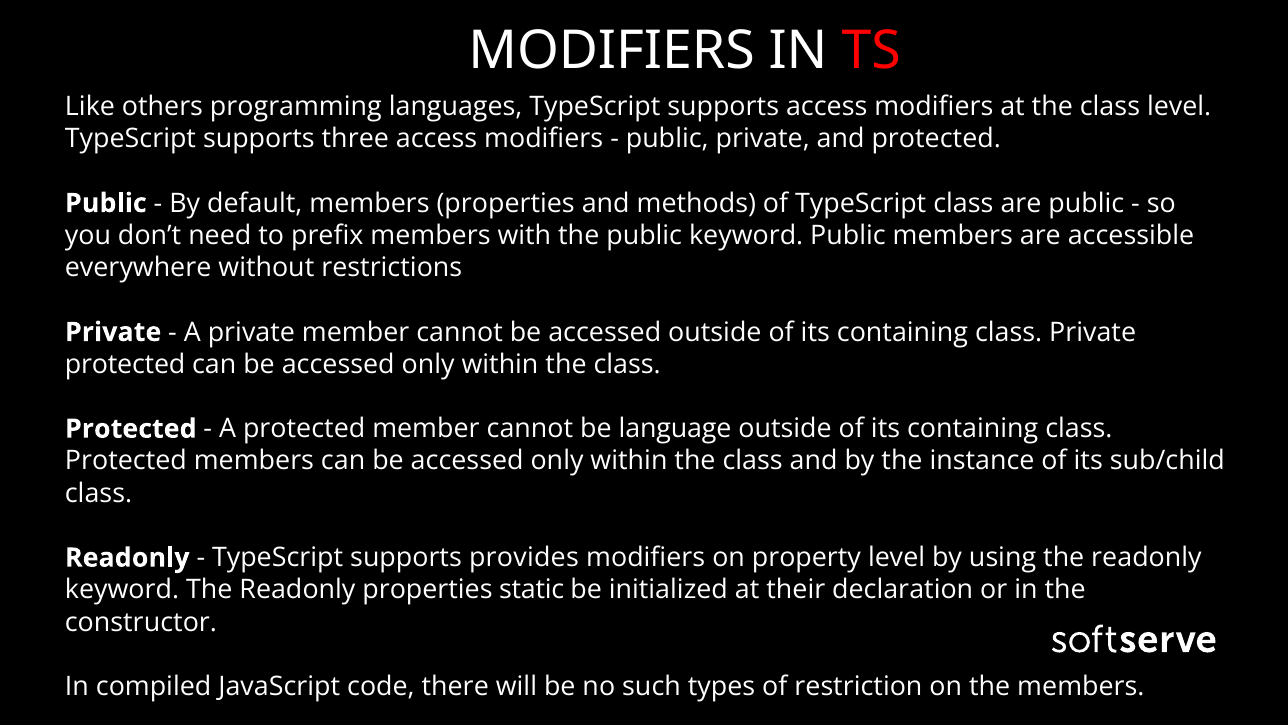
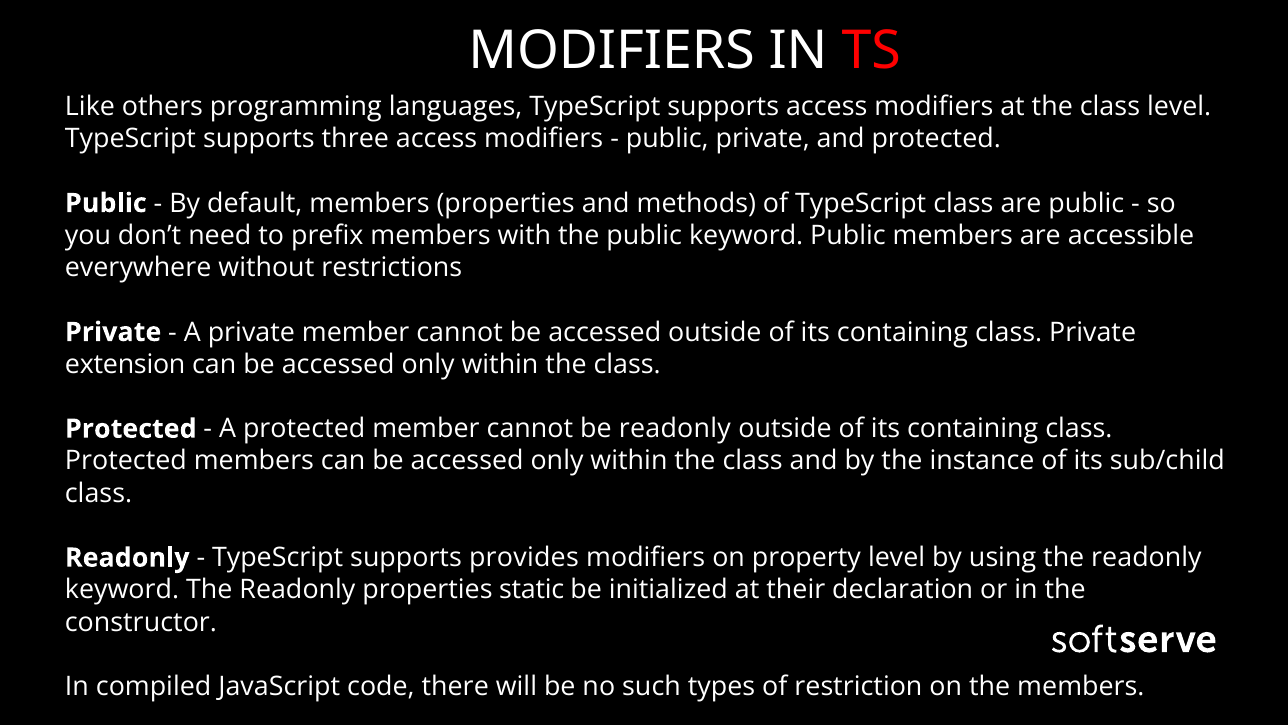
protected at (125, 364): protected -> extension
be language: language -> readonly
